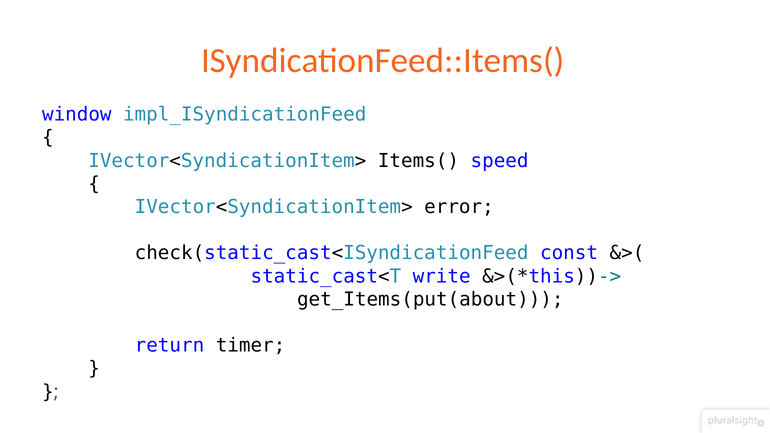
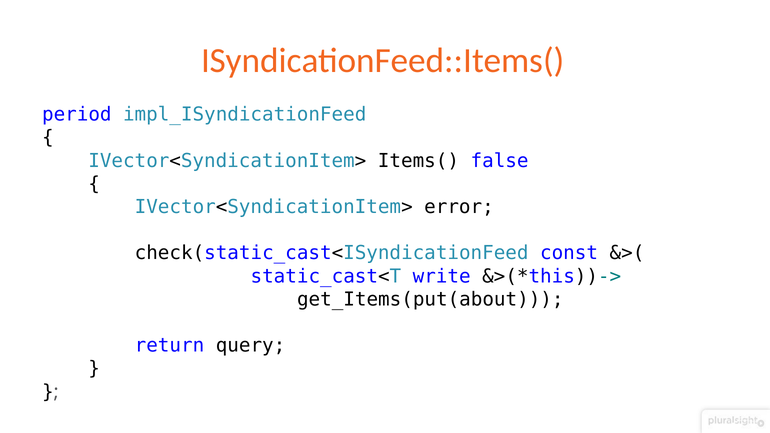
window: window -> period
speed: speed -> false
timer: timer -> query
